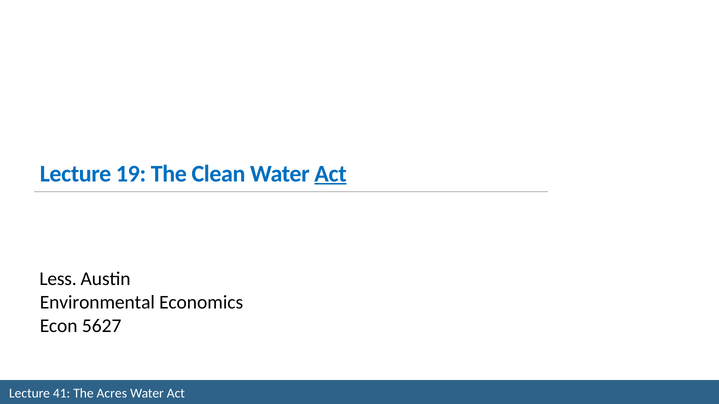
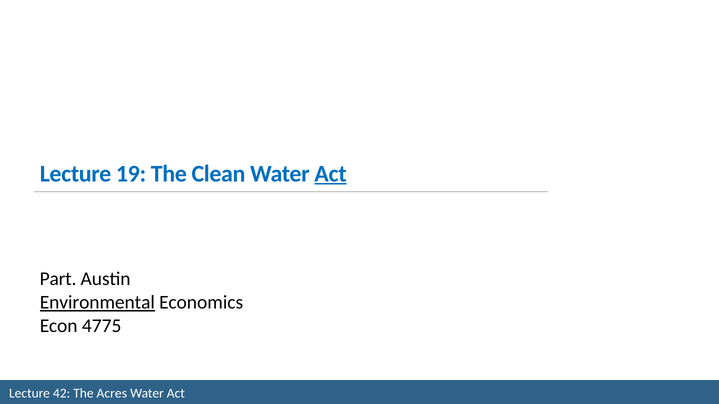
Less: Less -> Part
Environmental underline: none -> present
5627: 5627 -> 4775
41: 41 -> 42
